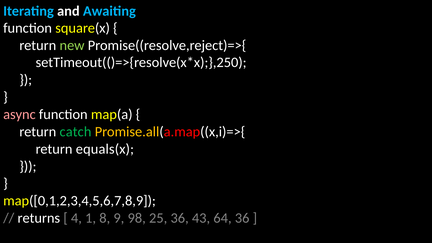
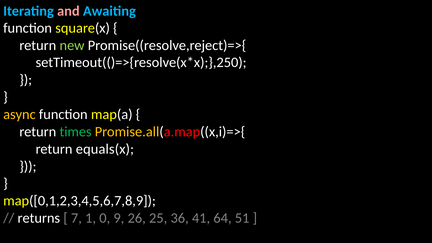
and colour: white -> pink
async colour: pink -> yellow
catch: catch -> times
4: 4 -> 7
8: 8 -> 0
98: 98 -> 26
43: 43 -> 41
64 36: 36 -> 51
